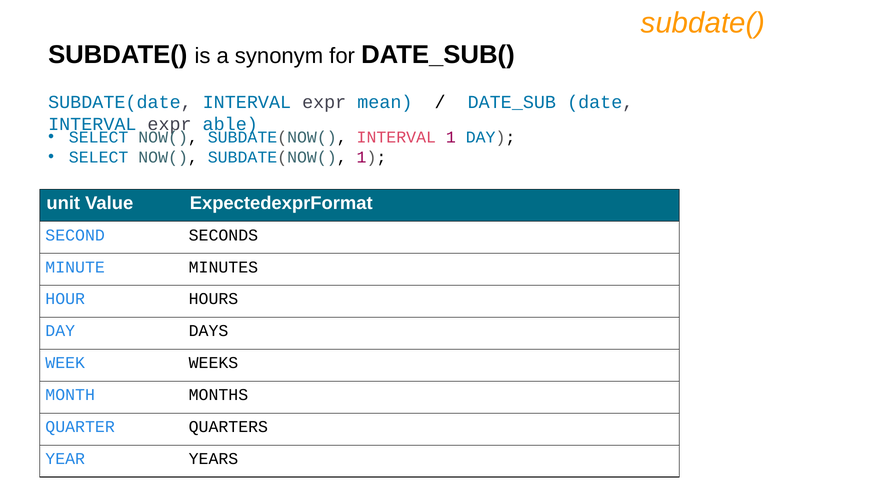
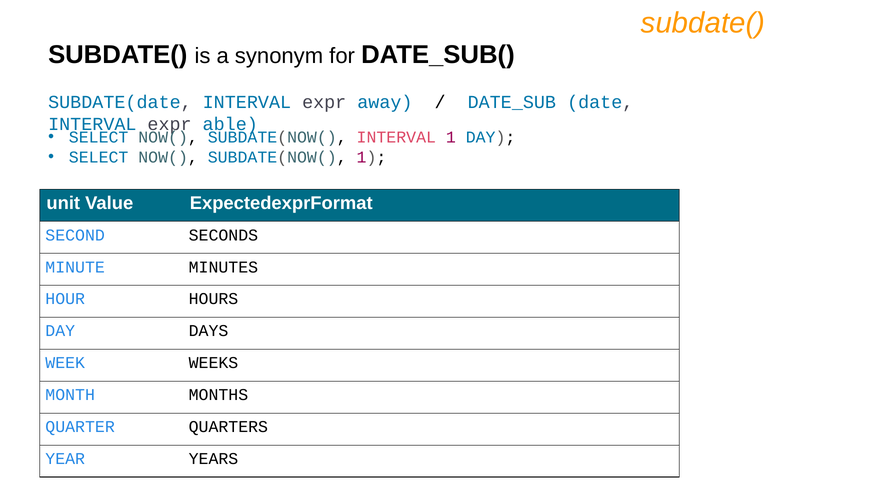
mean: mean -> away
